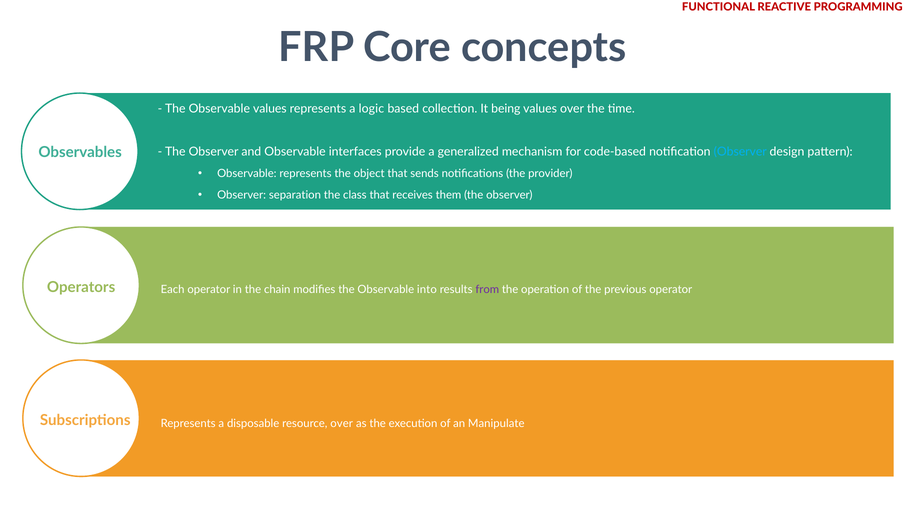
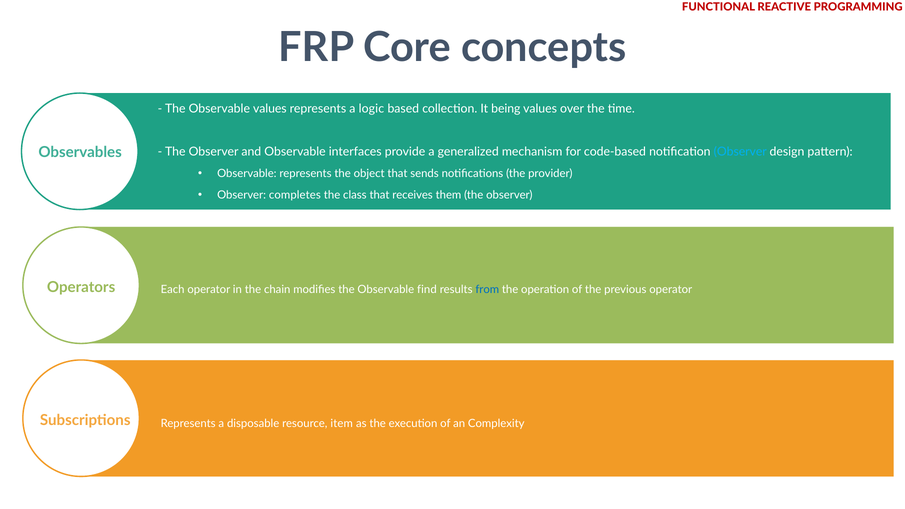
separation: separation -> completes
into: into -> find
from colour: purple -> blue
resource over: over -> item
Manipulate: Manipulate -> Complexity
